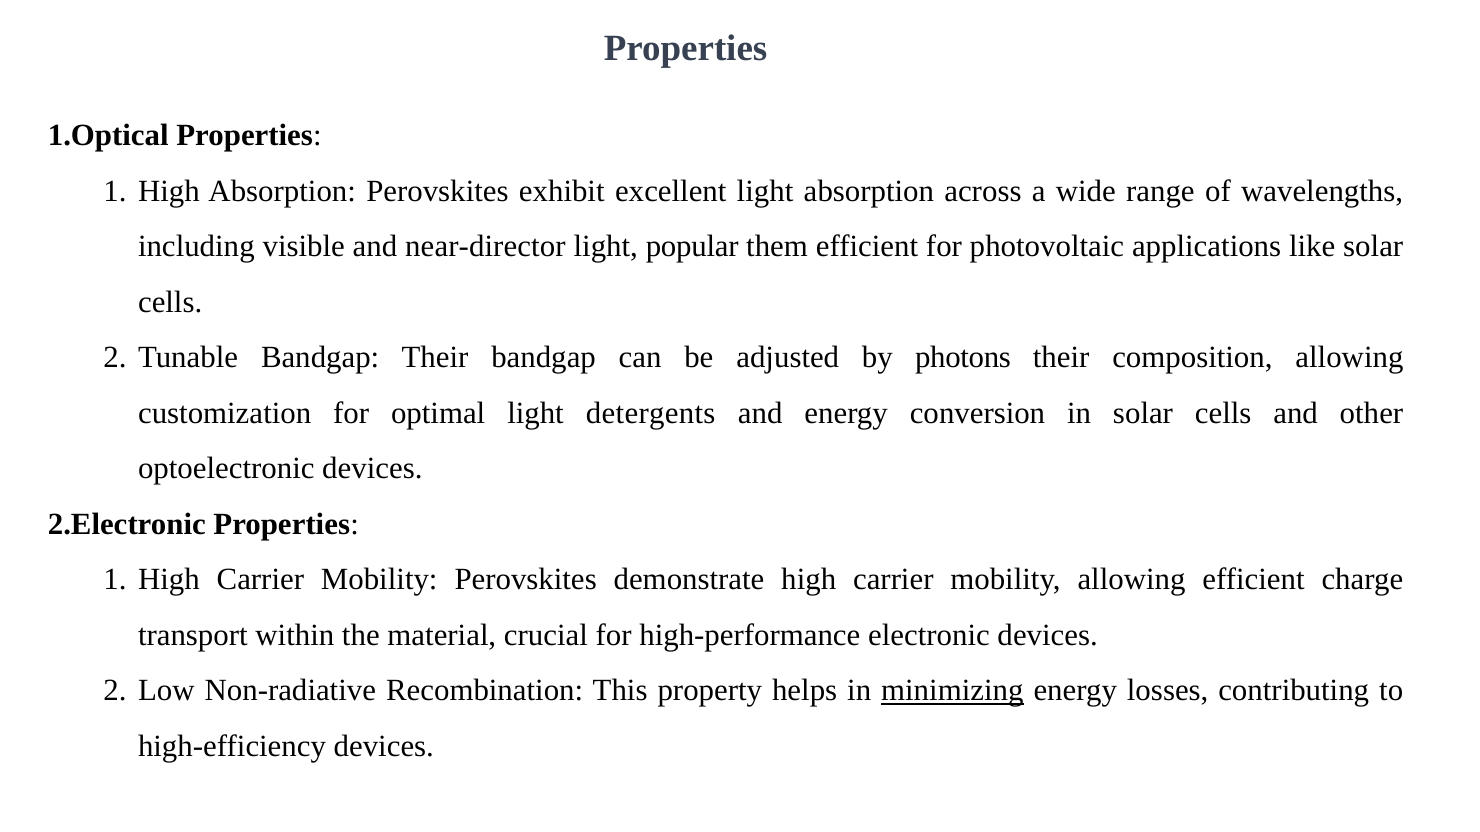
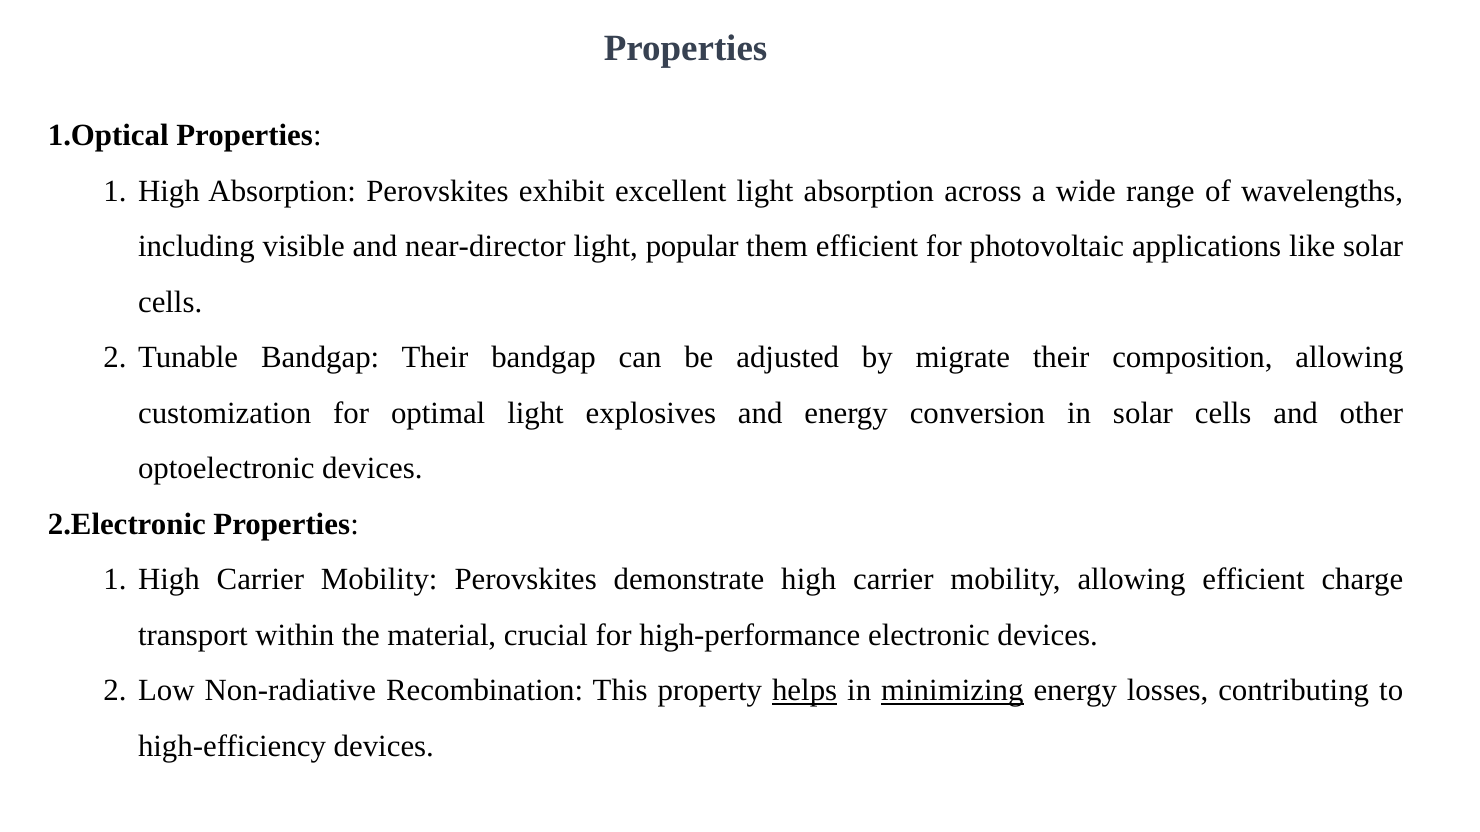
photons: photons -> migrate
detergents: detergents -> explosives
helps underline: none -> present
